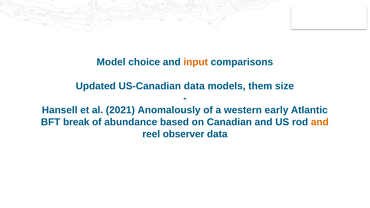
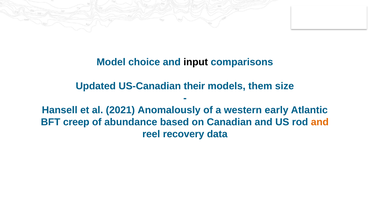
input colour: orange -> black
US-Canadian data: data -> their
break: break -> creep
observer: observer -> recovery
